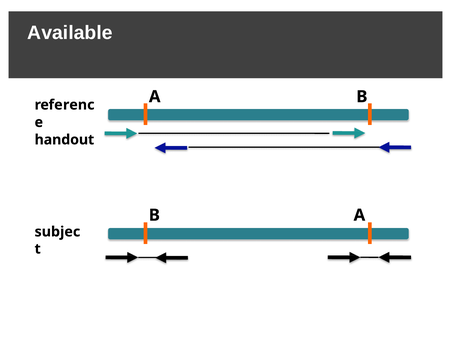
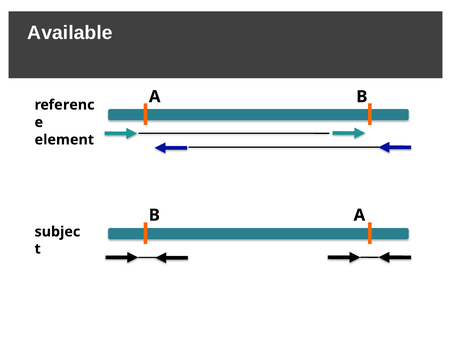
handout: handout -> element
